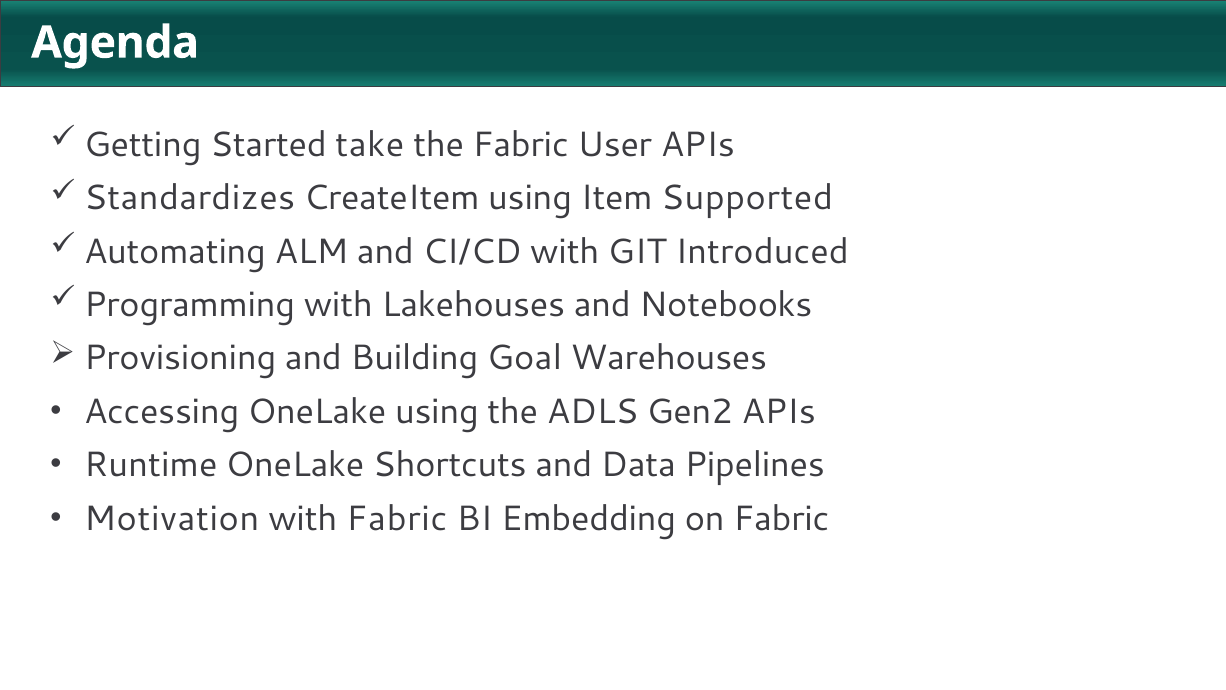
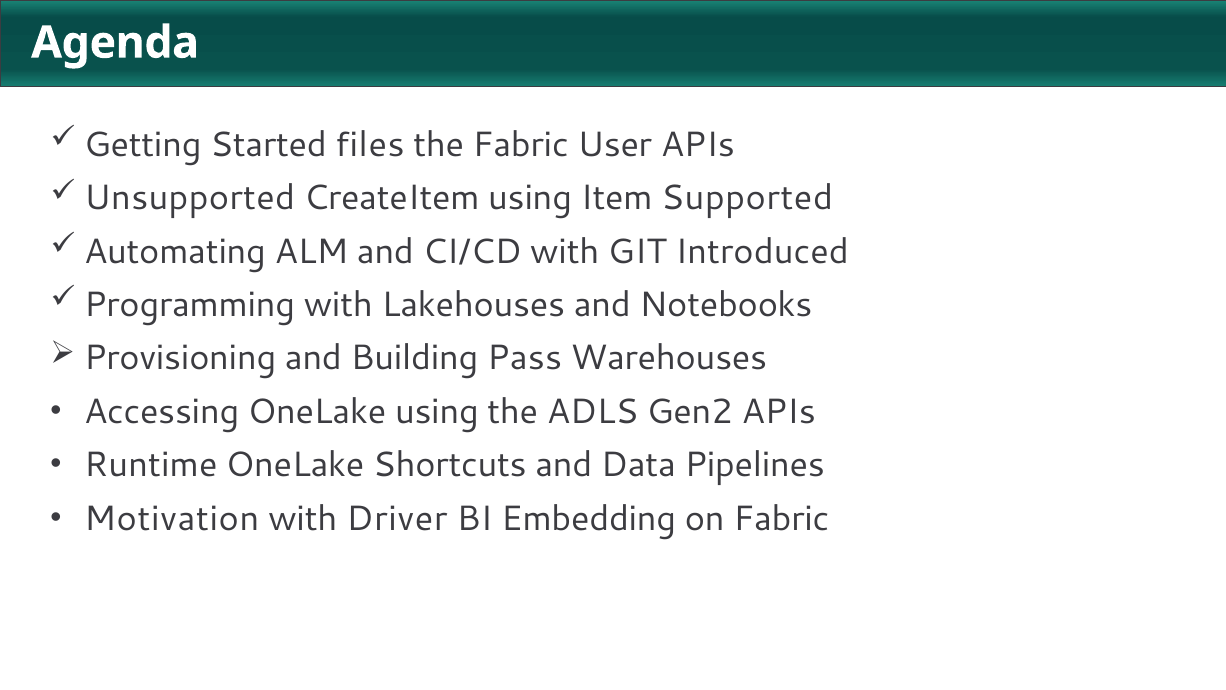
take: take -> files
Standardizes: Standardizes -> Unsupported
Goal: Goal -> Pass
with Fabric: Fabric -> Driver
